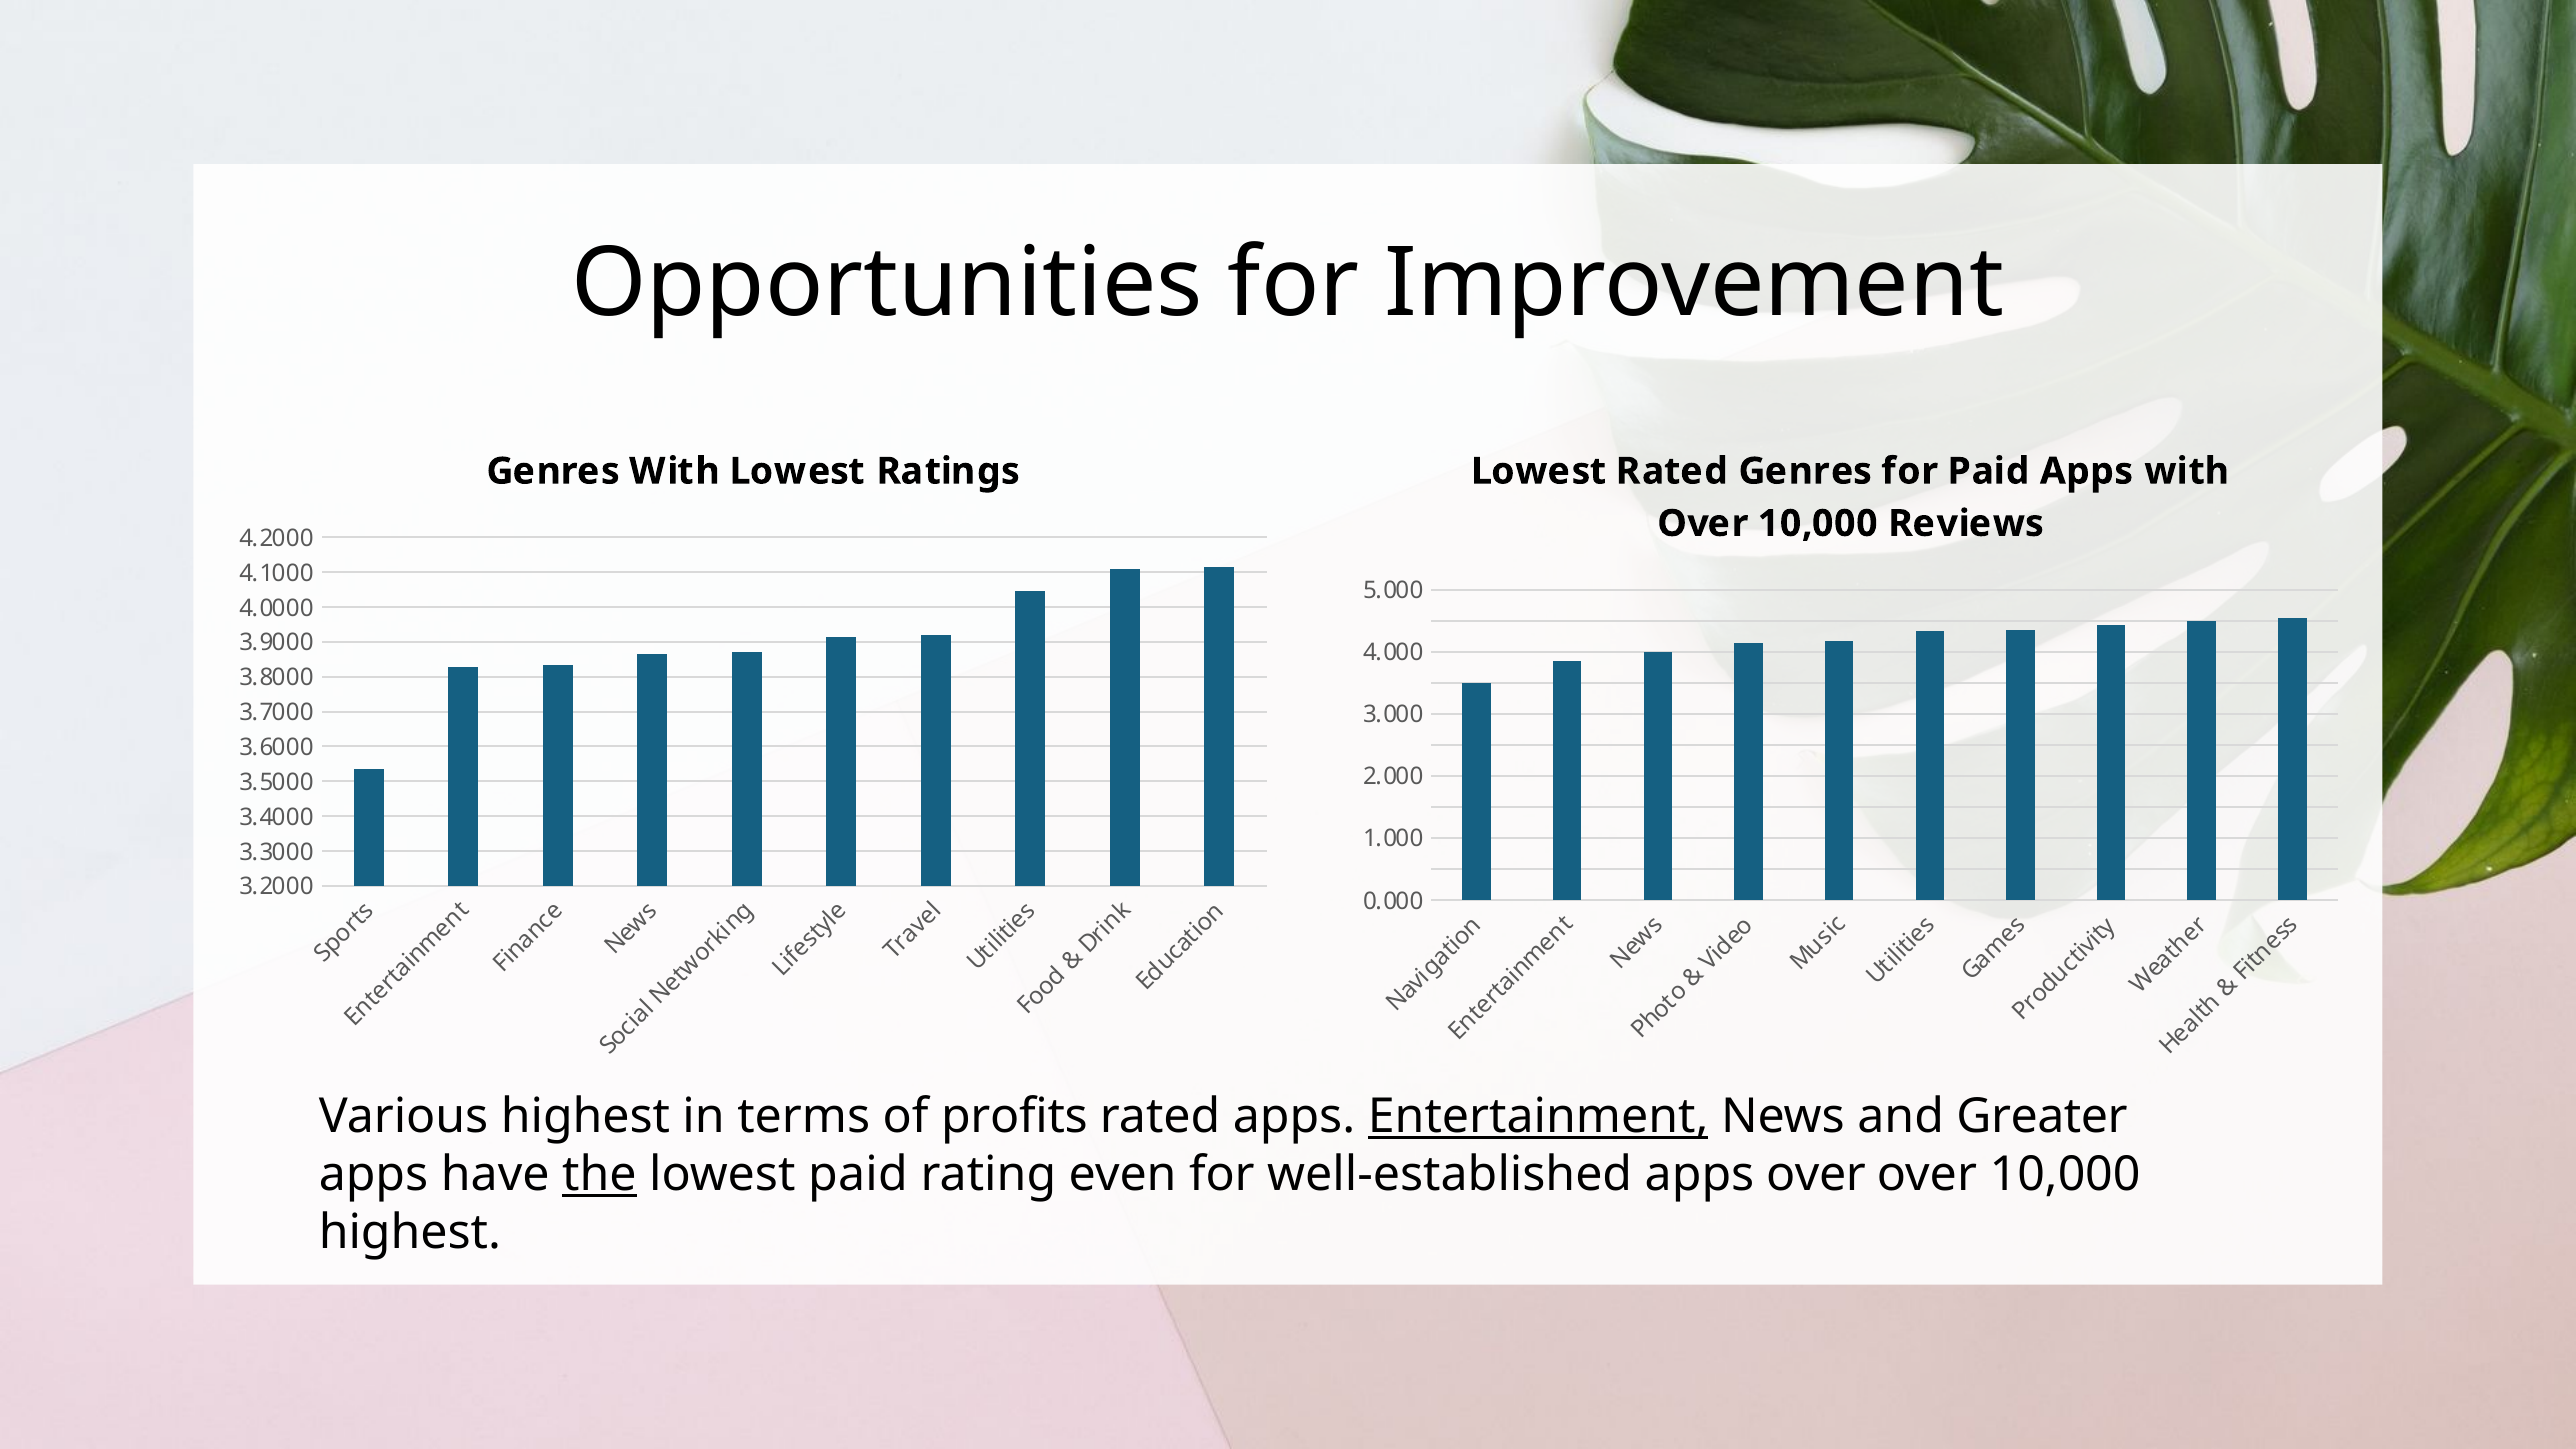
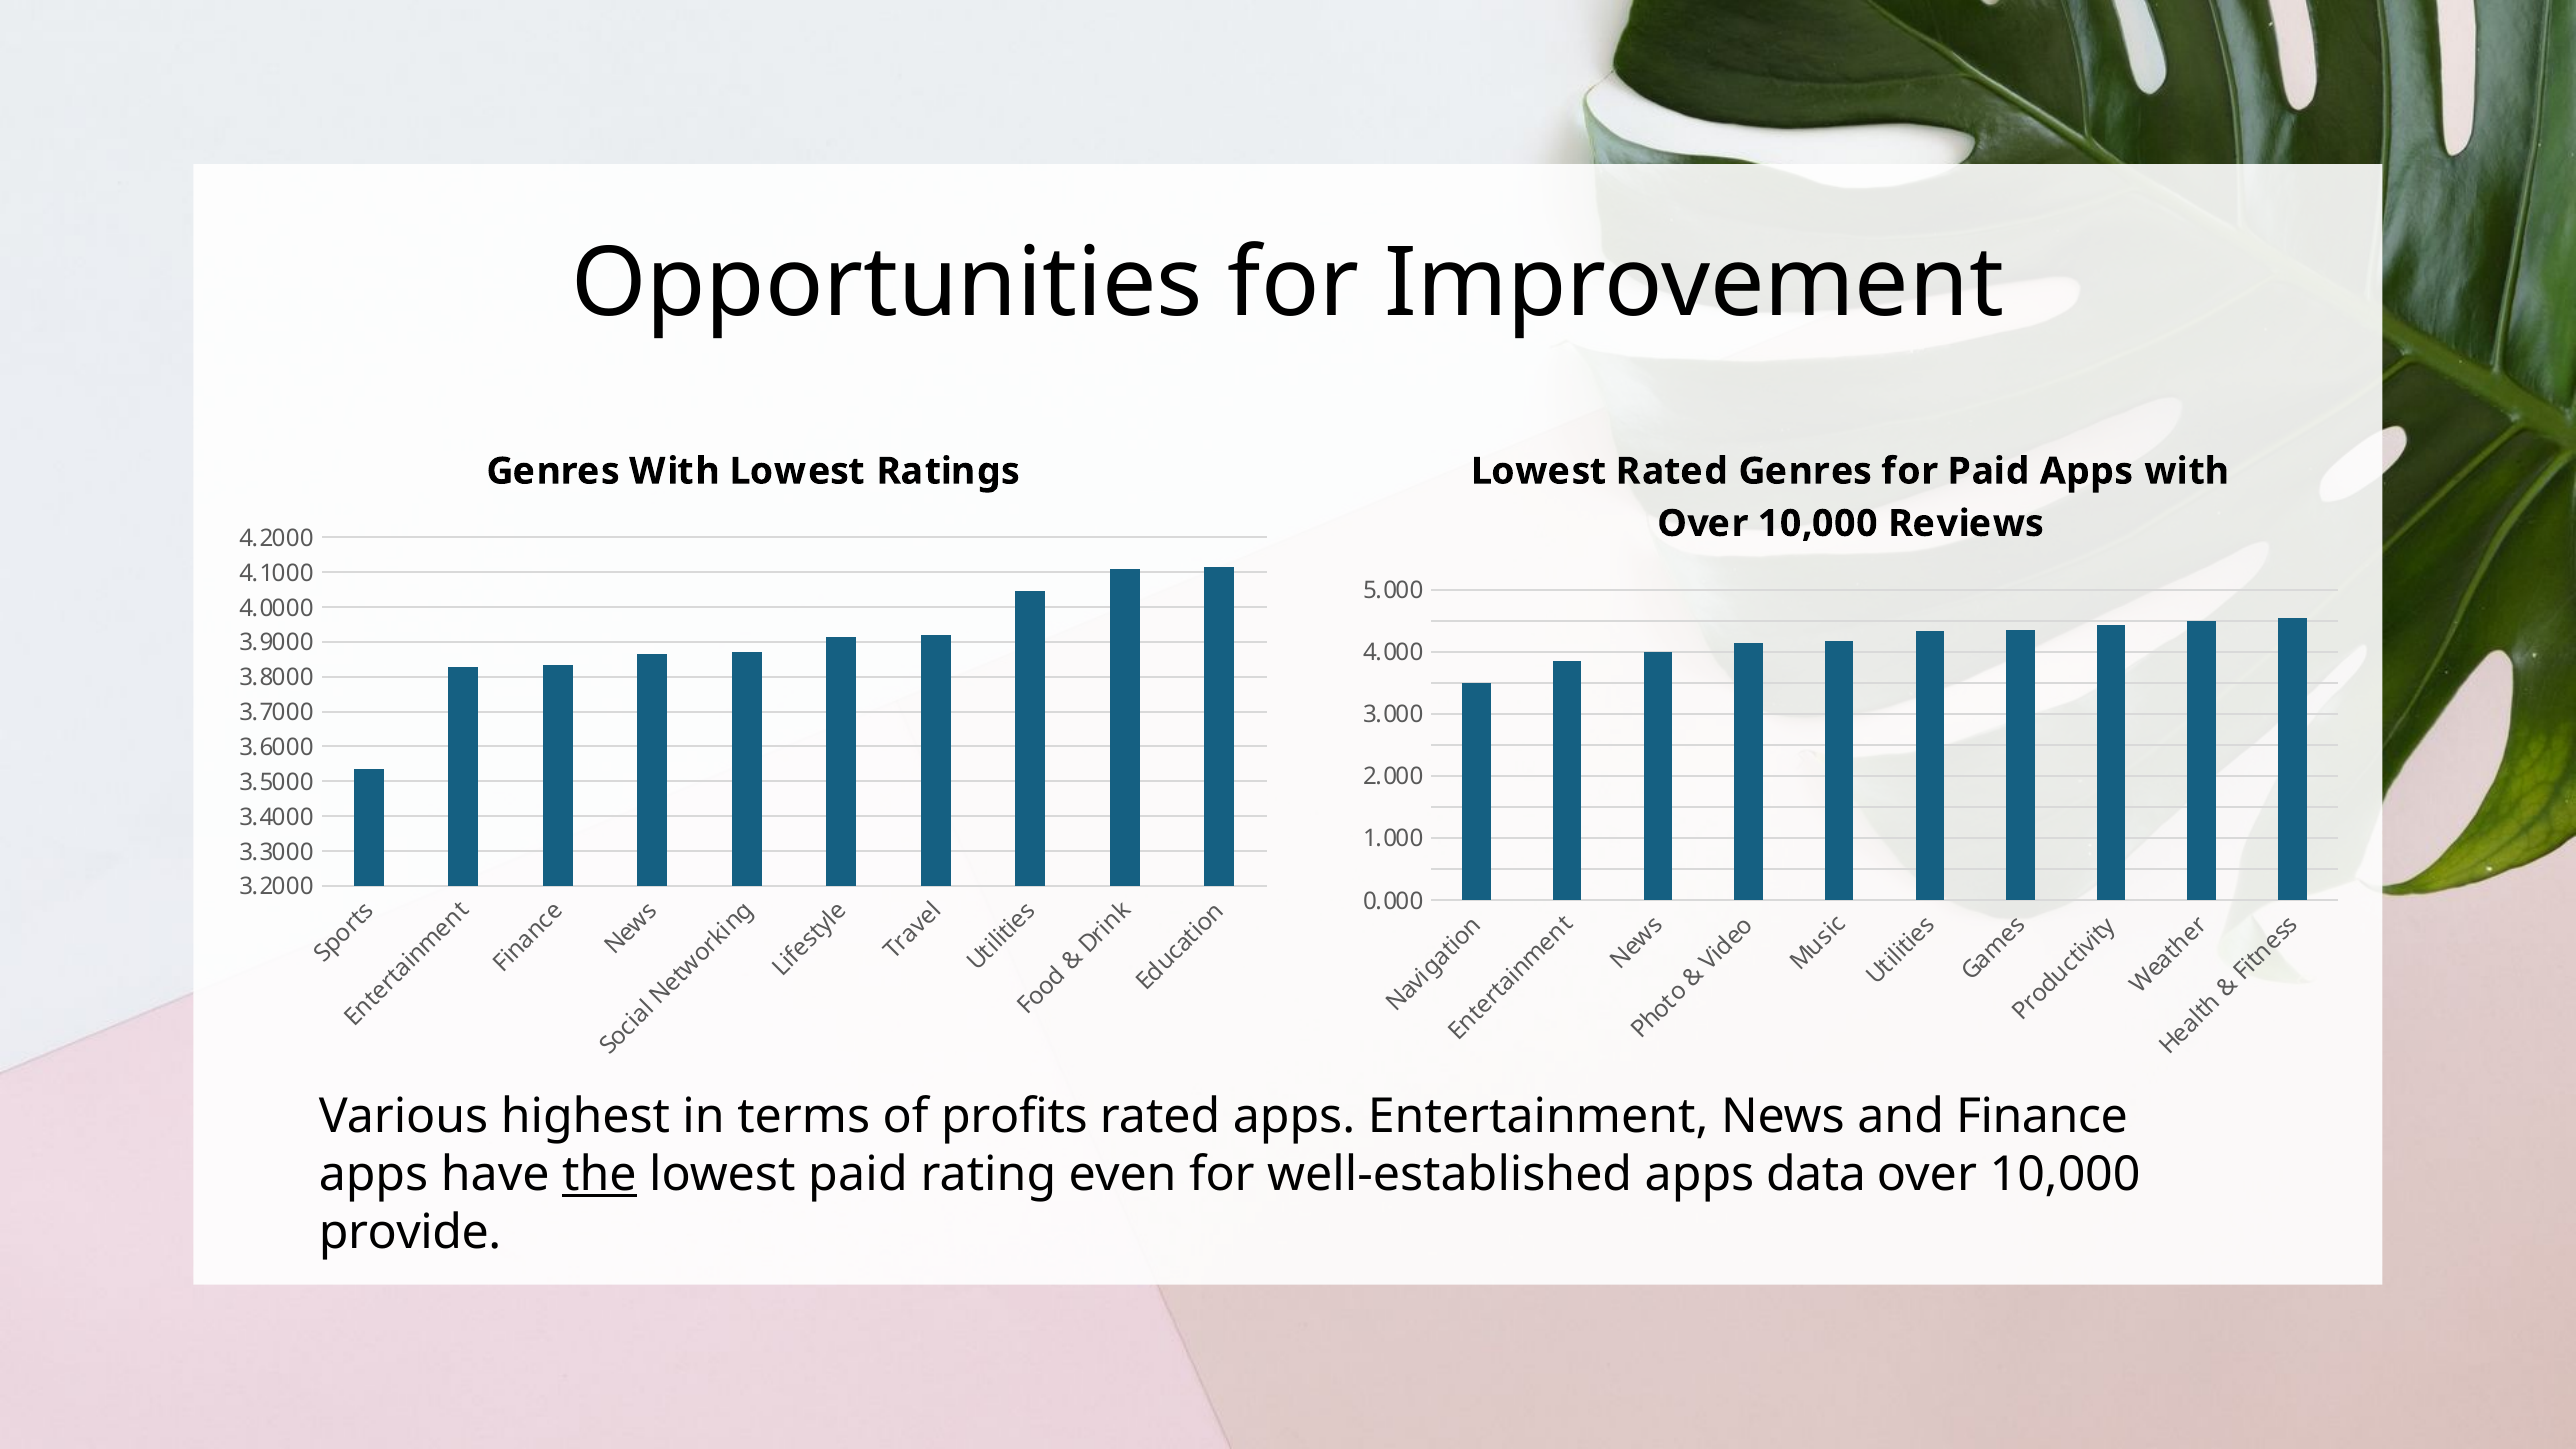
Entertainment underline: present -> none
Greater: Greater -> Finance
apps over: over -> data
highest at (410, 1232): highest -> provide
